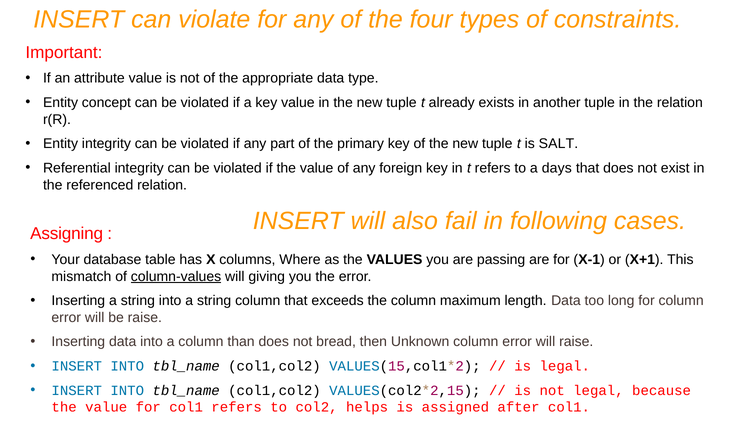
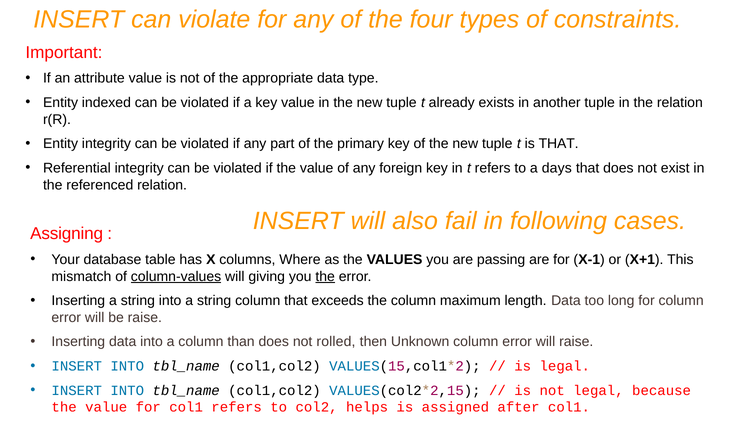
concept: concept -> indexed
is SALT: SALT -> THAT
the at (325, 276) underline: none -> present
bread: bread -> rolled
